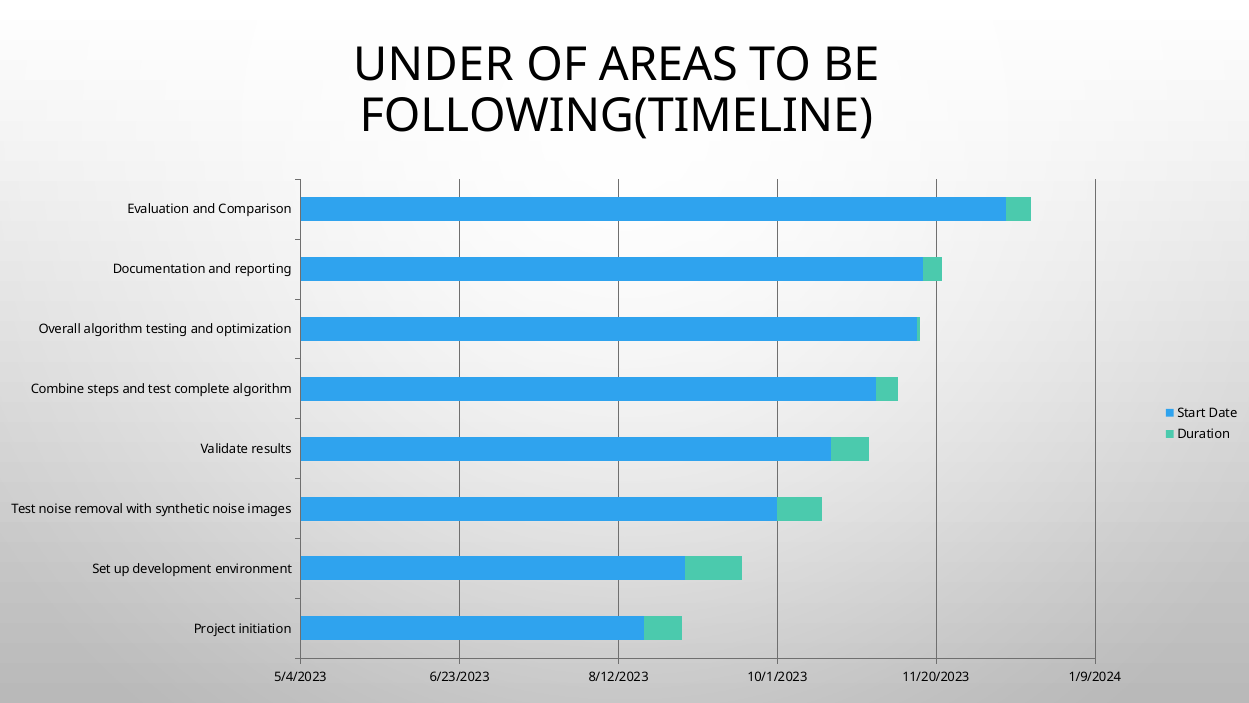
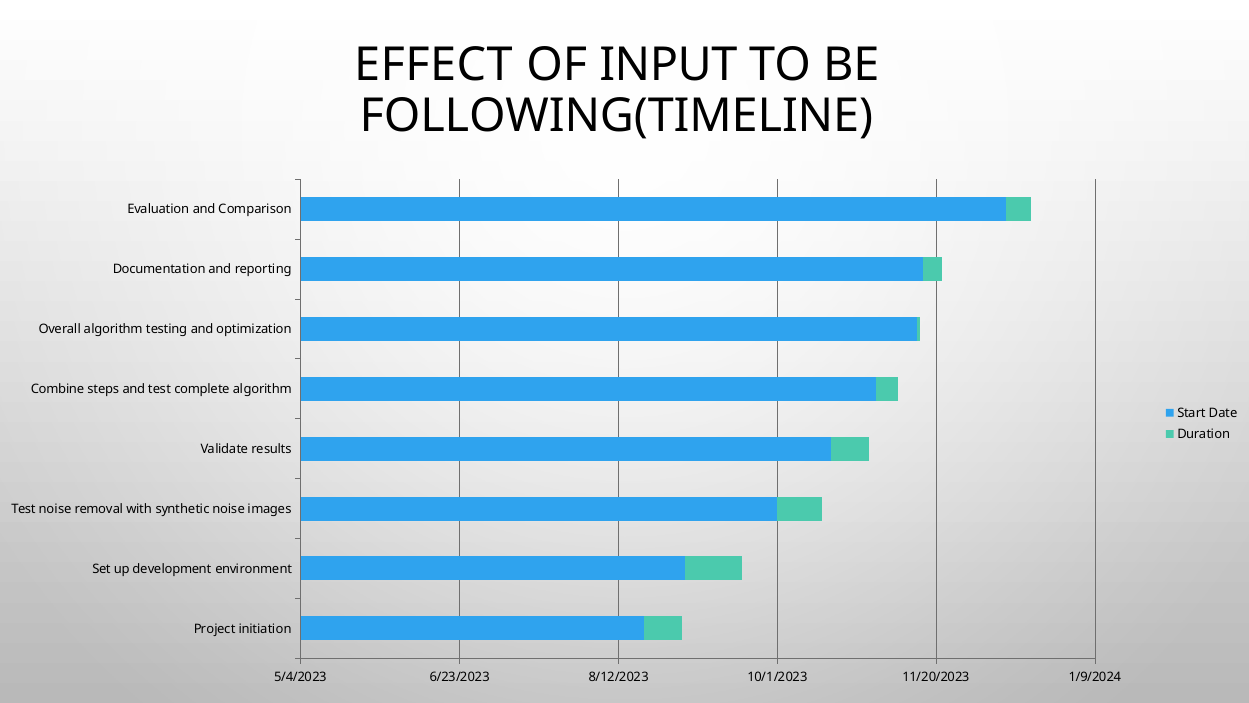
UNDER: UNDER -> EFFECT
AREAS: AREAS -> INPUT
